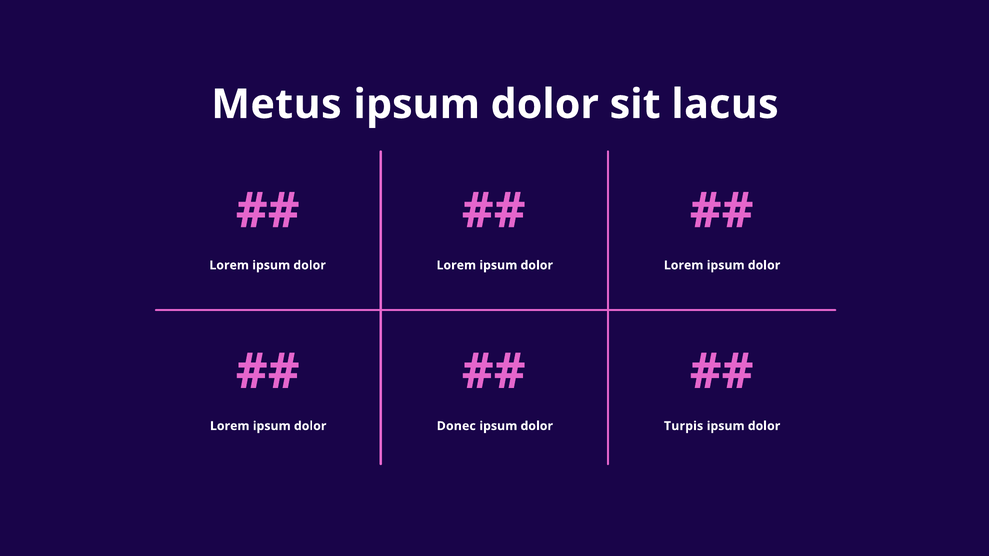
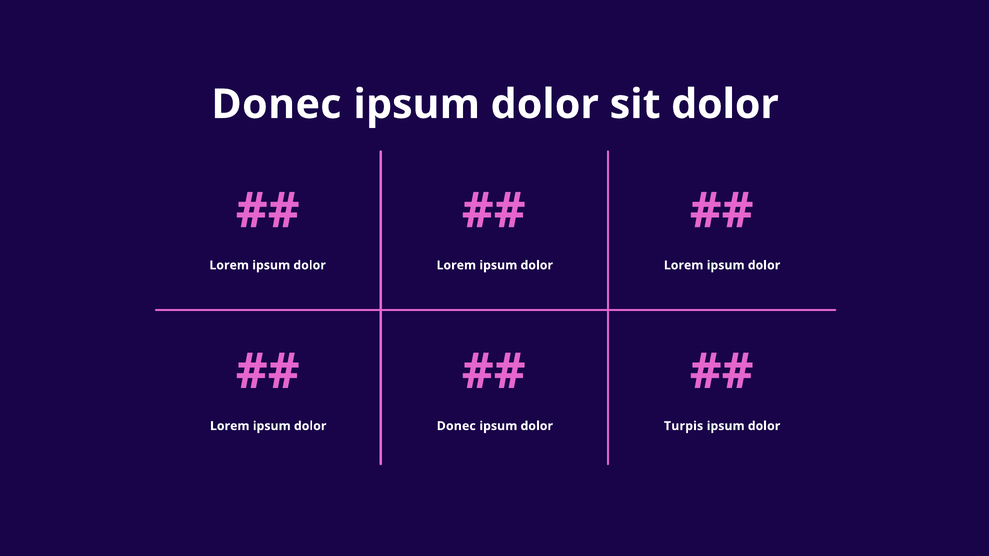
Metus at (276, 104): Metus -> Donec
sit lacus: lacus -> dolor
